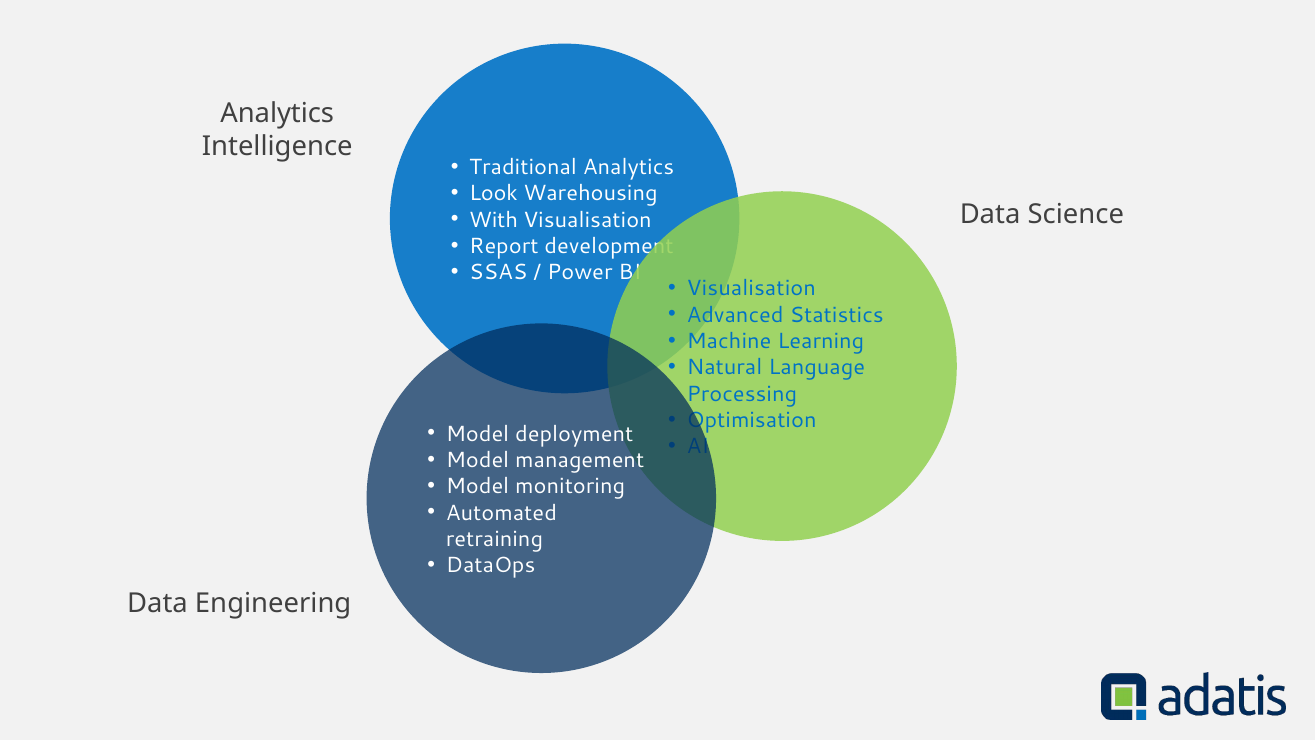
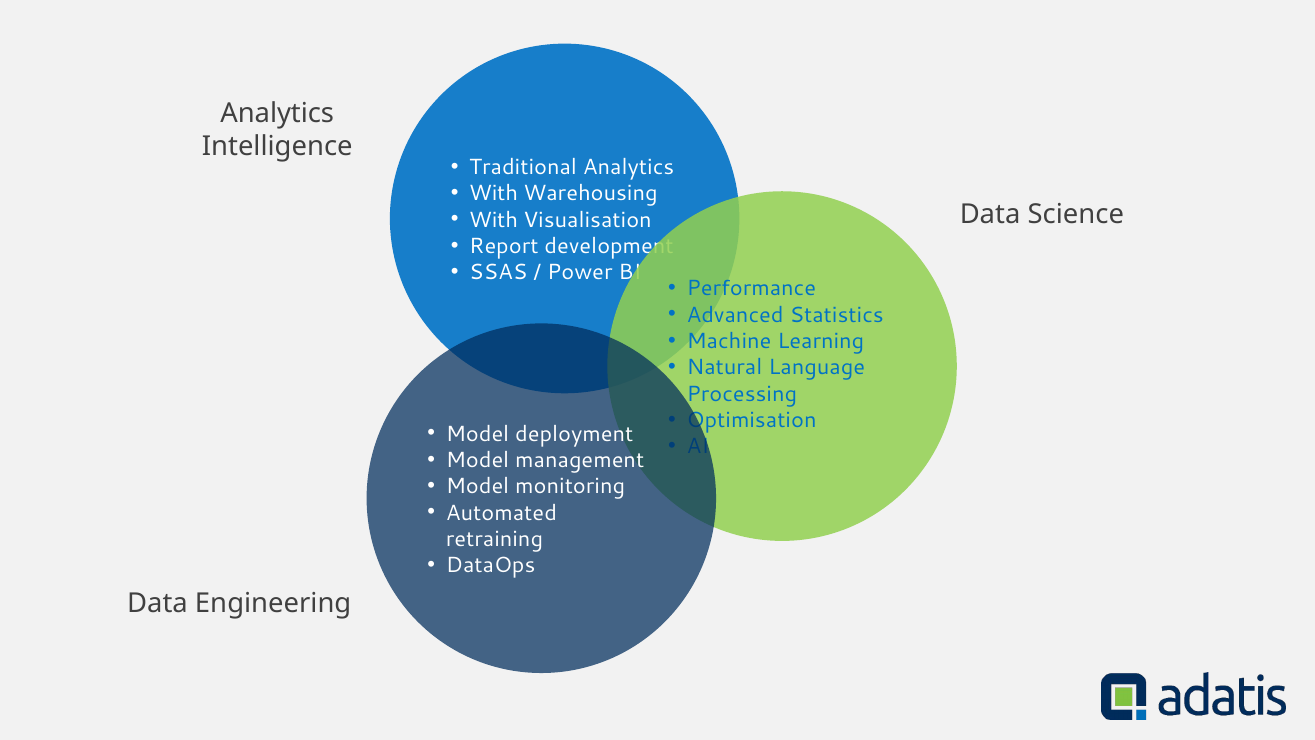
Look at (493, 194): Look -> With
Visualisation at (751, 289): Visualisation -> Performance
